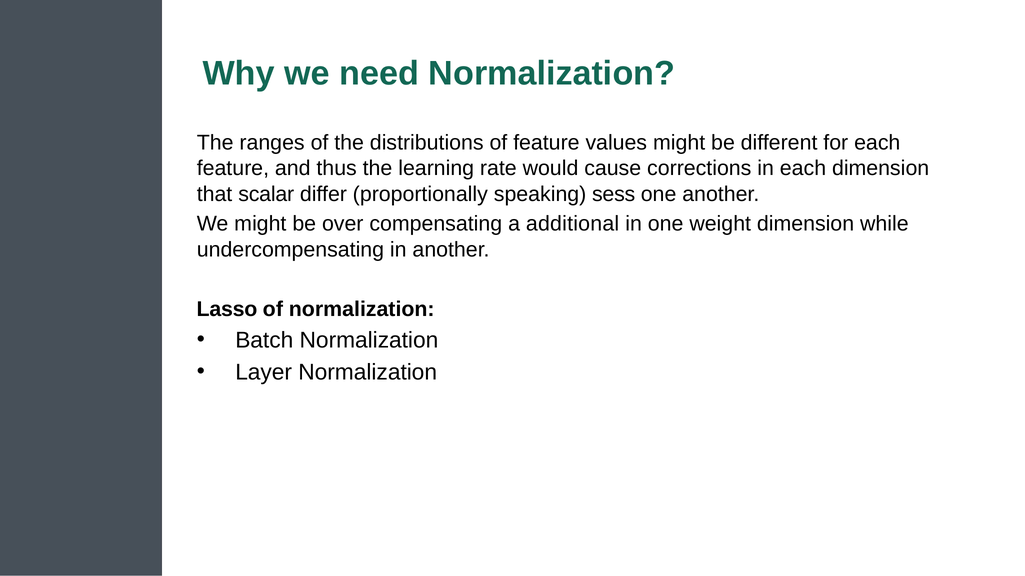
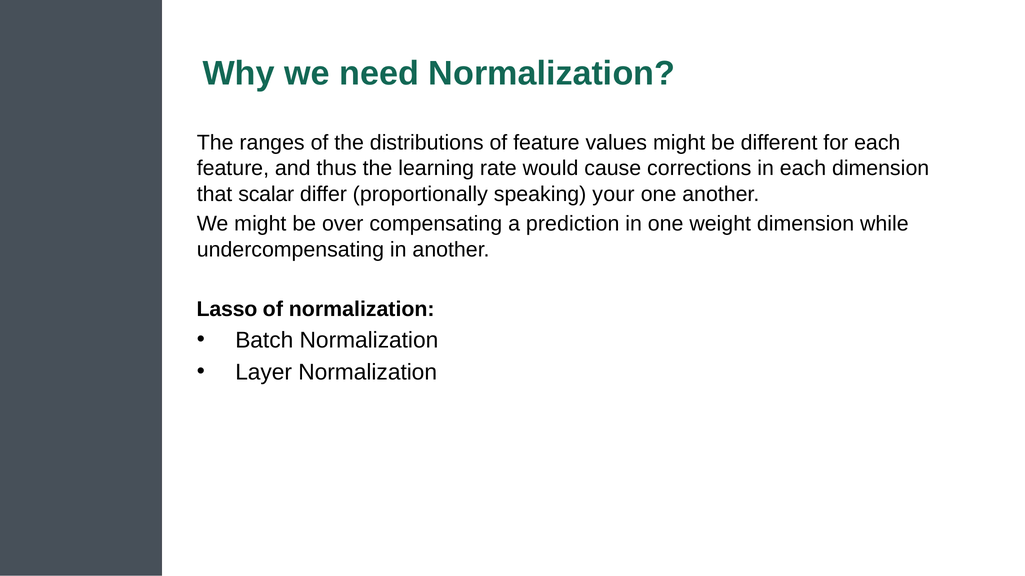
sess: sess -> your
additional: additional -> prediction
